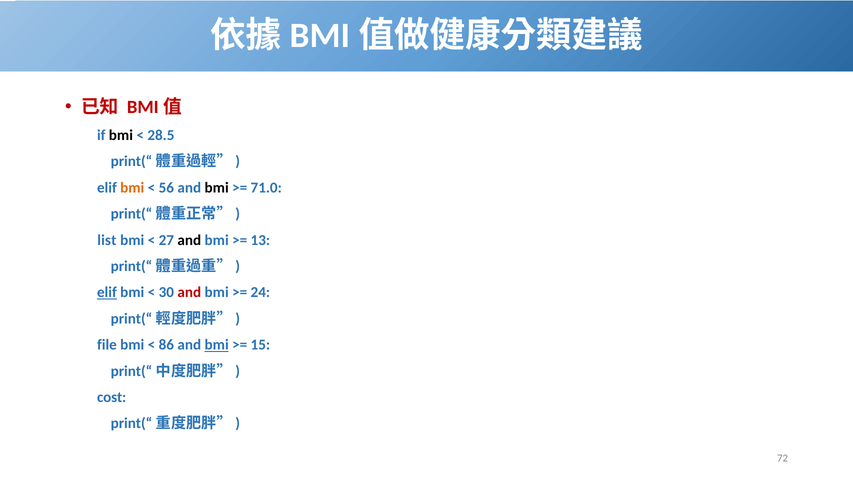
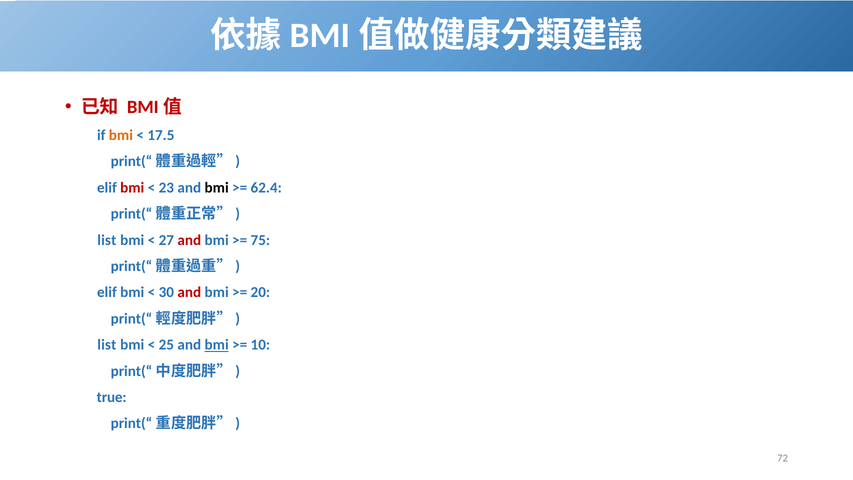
bmi at (121, 135) colour: black -> orange
28.5: 28.5 -> 17.5
bmi at (132, 188) colour: orange -> red
56: 56 -> 23
71.0: 71.0 -> 62.4
and at (189, 240) colour: black -> red
13: 13 -> 75
elif at (107, 292) underline: present -> none
24: 24 -> 20
file at (107, 345): file -> list
86: 86 -> 25
15: 15 -> 10
cost: cost -> true
